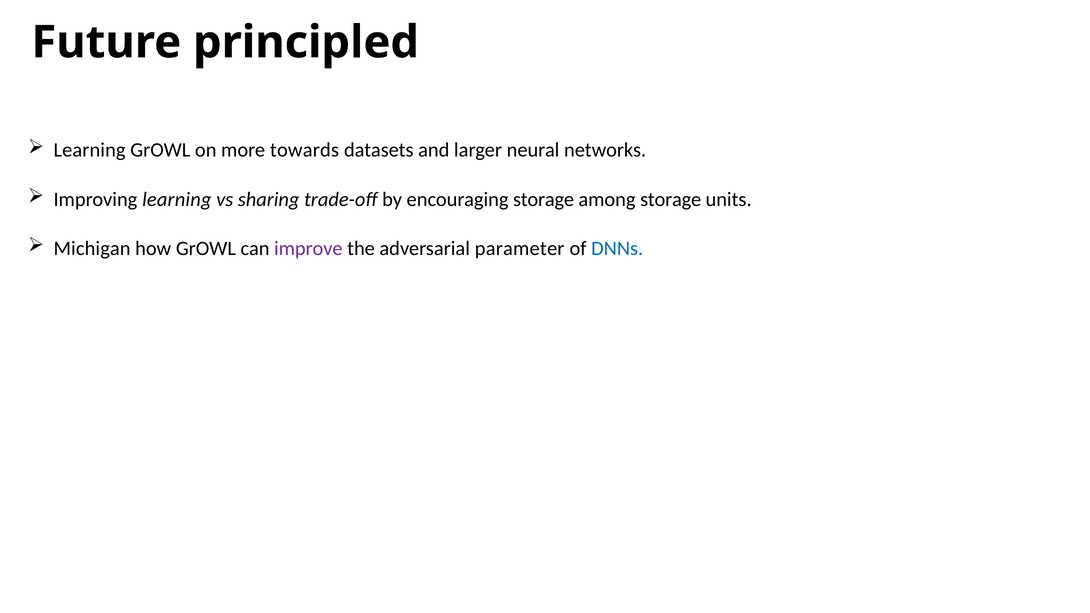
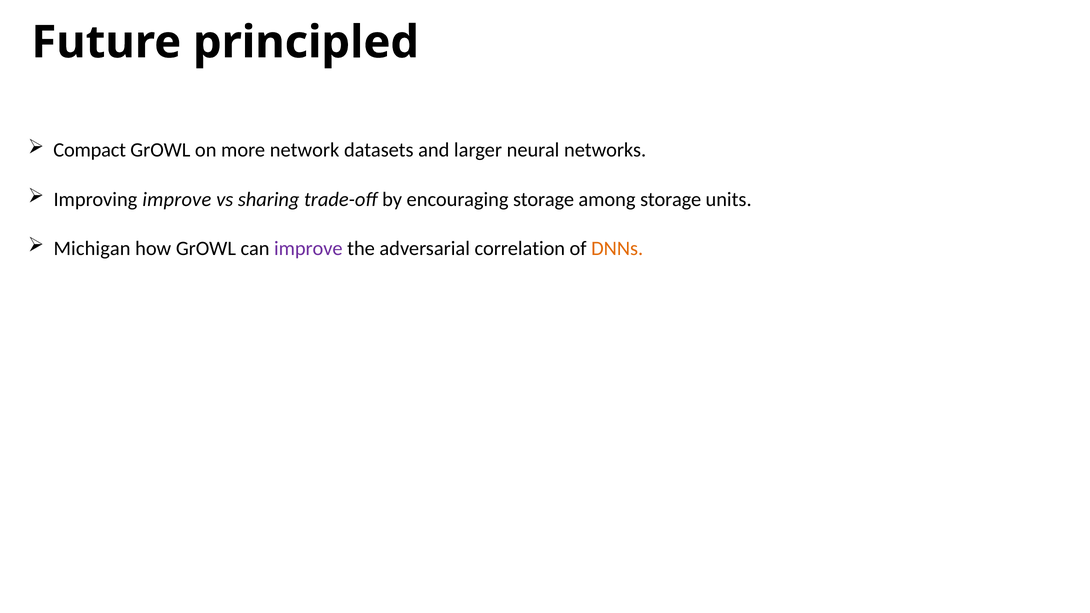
Learning at (90, 150): Learning -> Compact
towards: towards -> network
Improving learning: learning -> improve
parameter: parameter -> correlation
DNNs colour: blue -> orange
